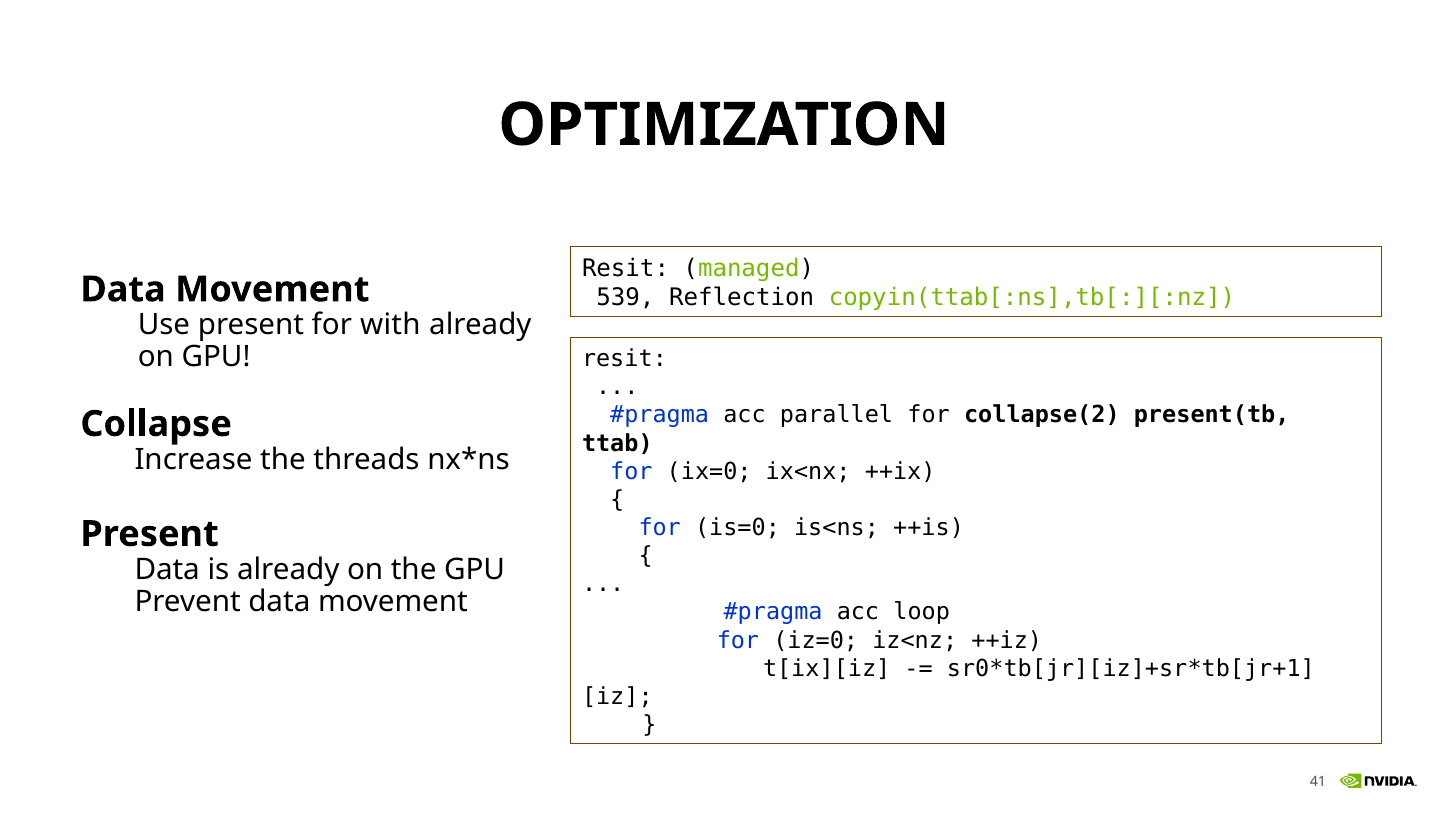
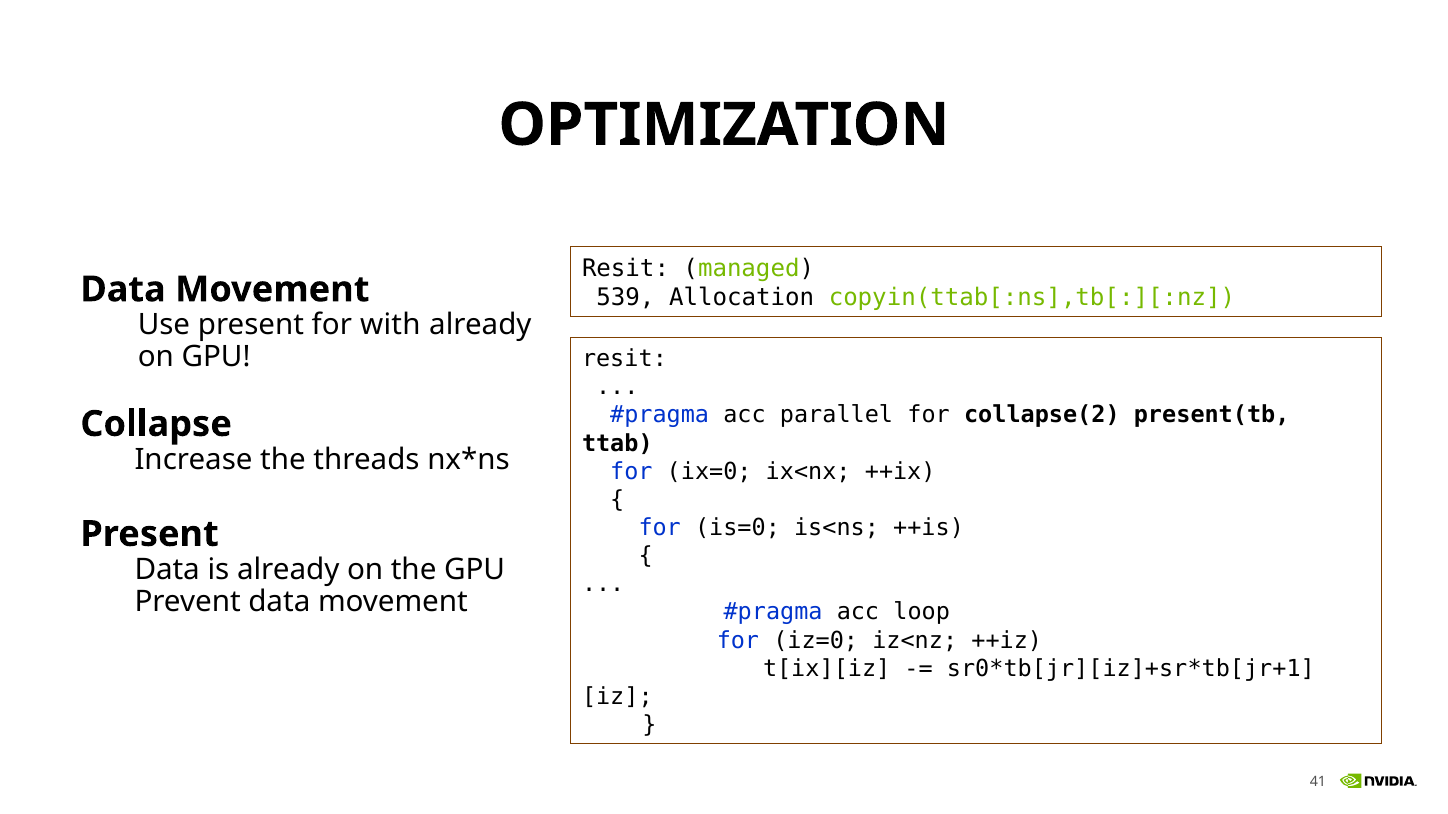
Reflection: Reflection -> Allocation
